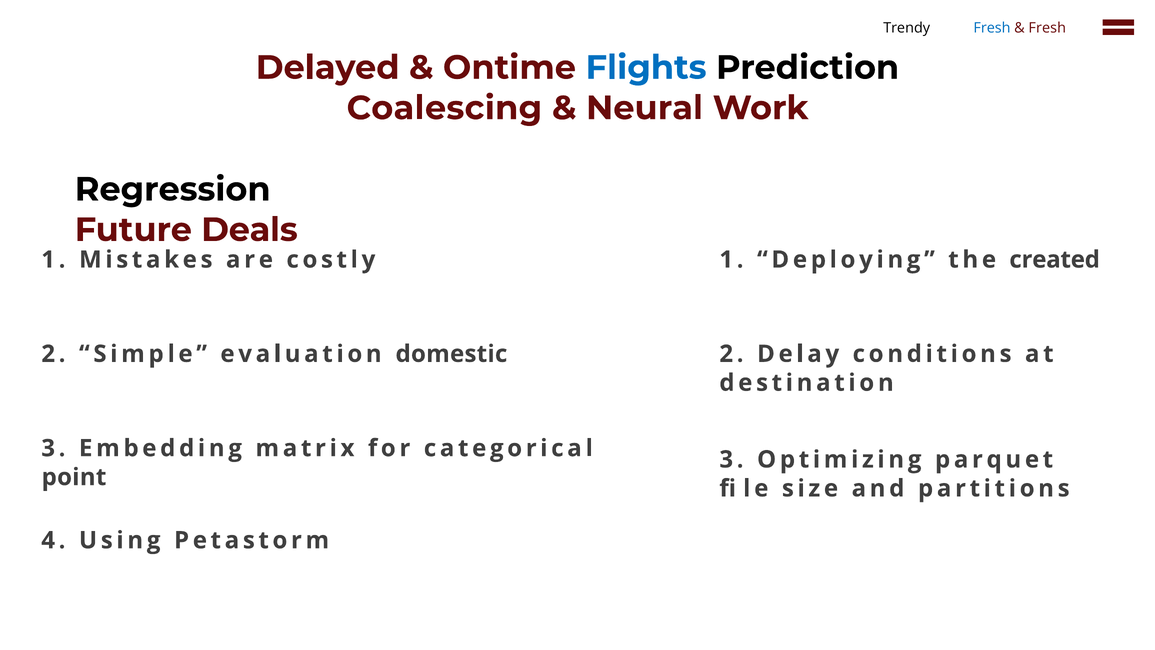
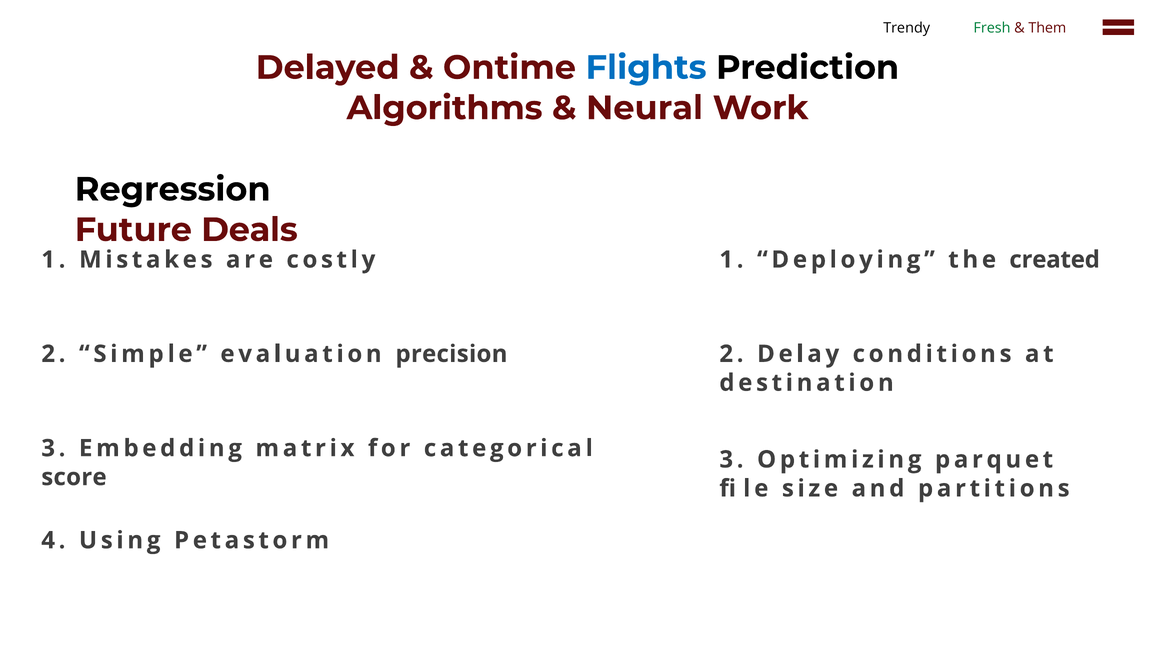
Fresh at (992, 28) colour: blue -> green
Fresh at (1047, 28): Fresh -> Them
Coalescing: Coalescing -> Algorithms
domestic: domestic -> precision
point: point -> score
